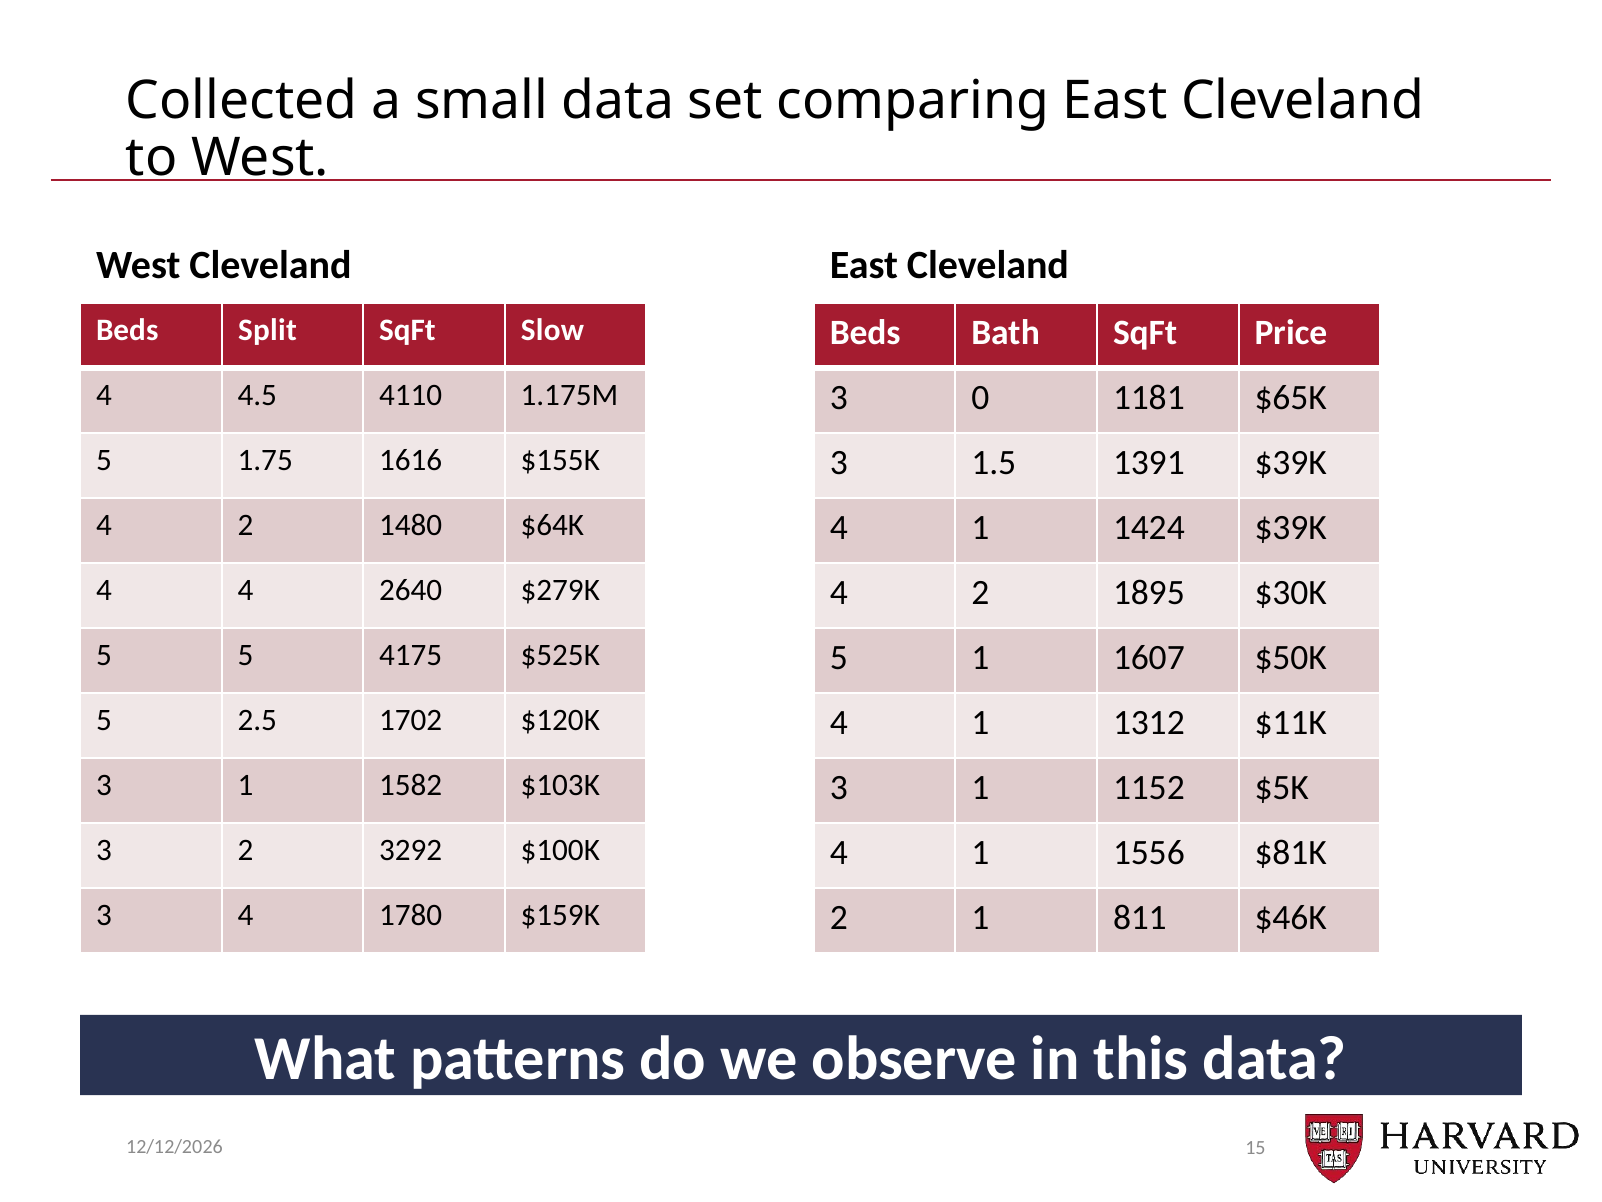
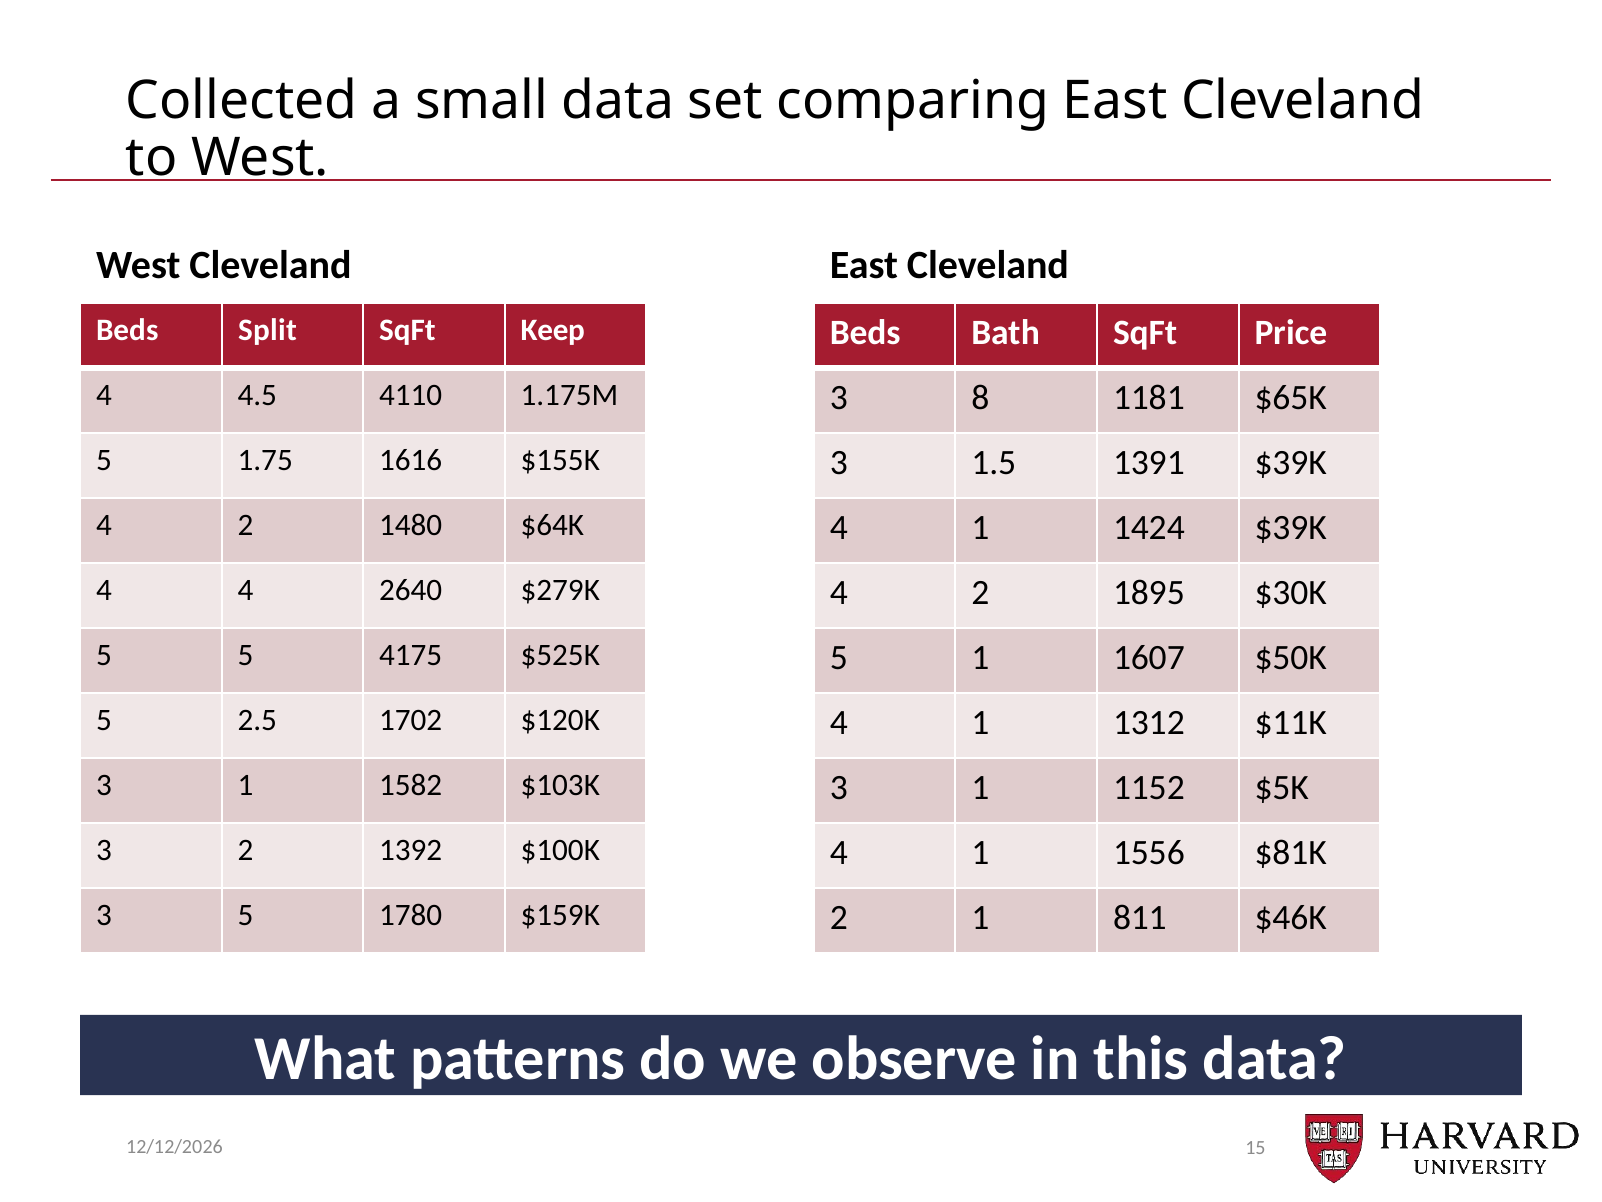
Slow: Slow -> Keep
0: 0 -> 8
3292: 3292 -> 1392
3 4: 4 -> 5
